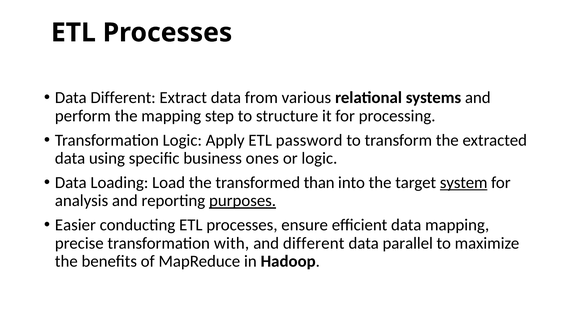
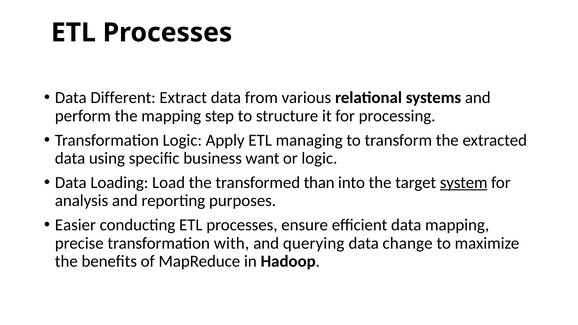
password: password -> managing
ones: ones -> want
purposes underline: present -> none
and different: different -> querying
parallel: parallel -> change
